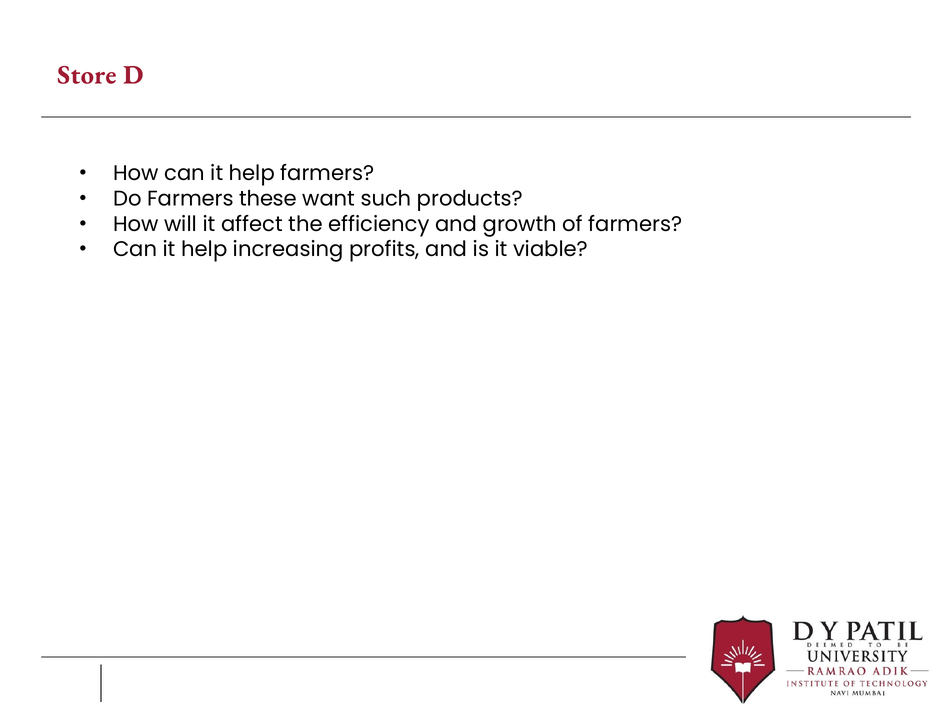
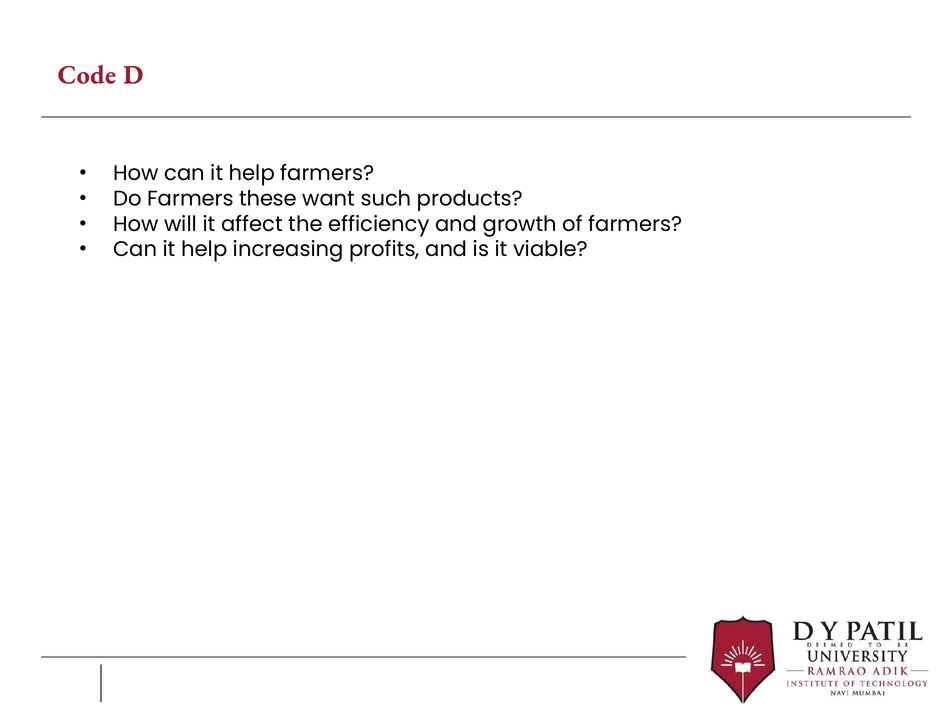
Store: Store -> Code
